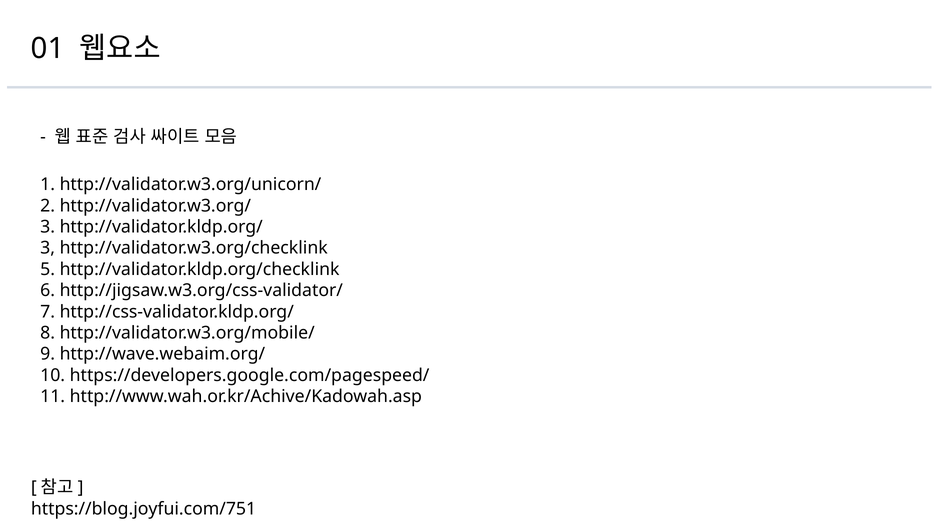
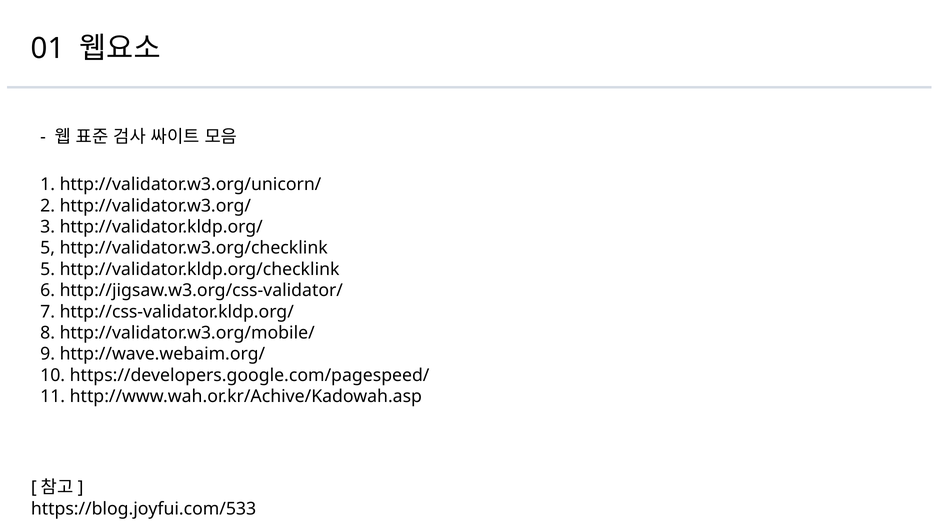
3 at (48, 248): 3 -> 5
https://blog.joyfui.com/751: https://blog.joyfui.com/751 -> https://blog.joyfui.com/533
